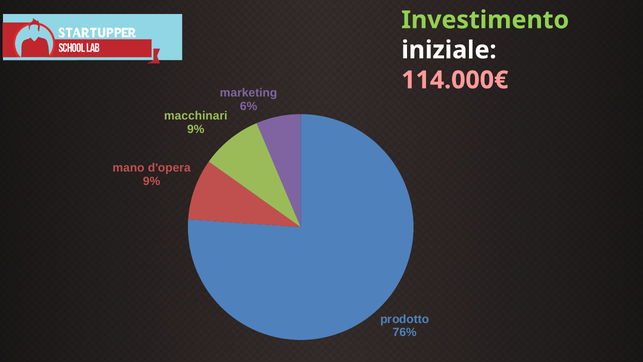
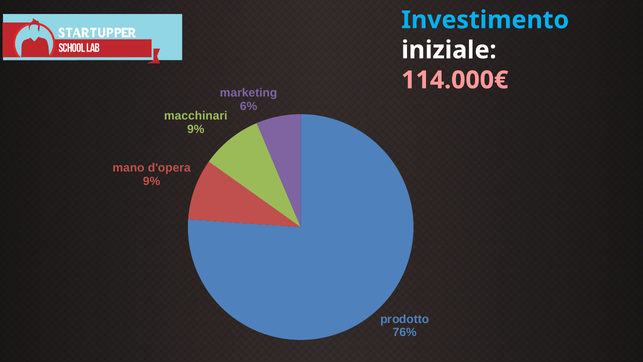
Investimento colour: light green -> light blue
